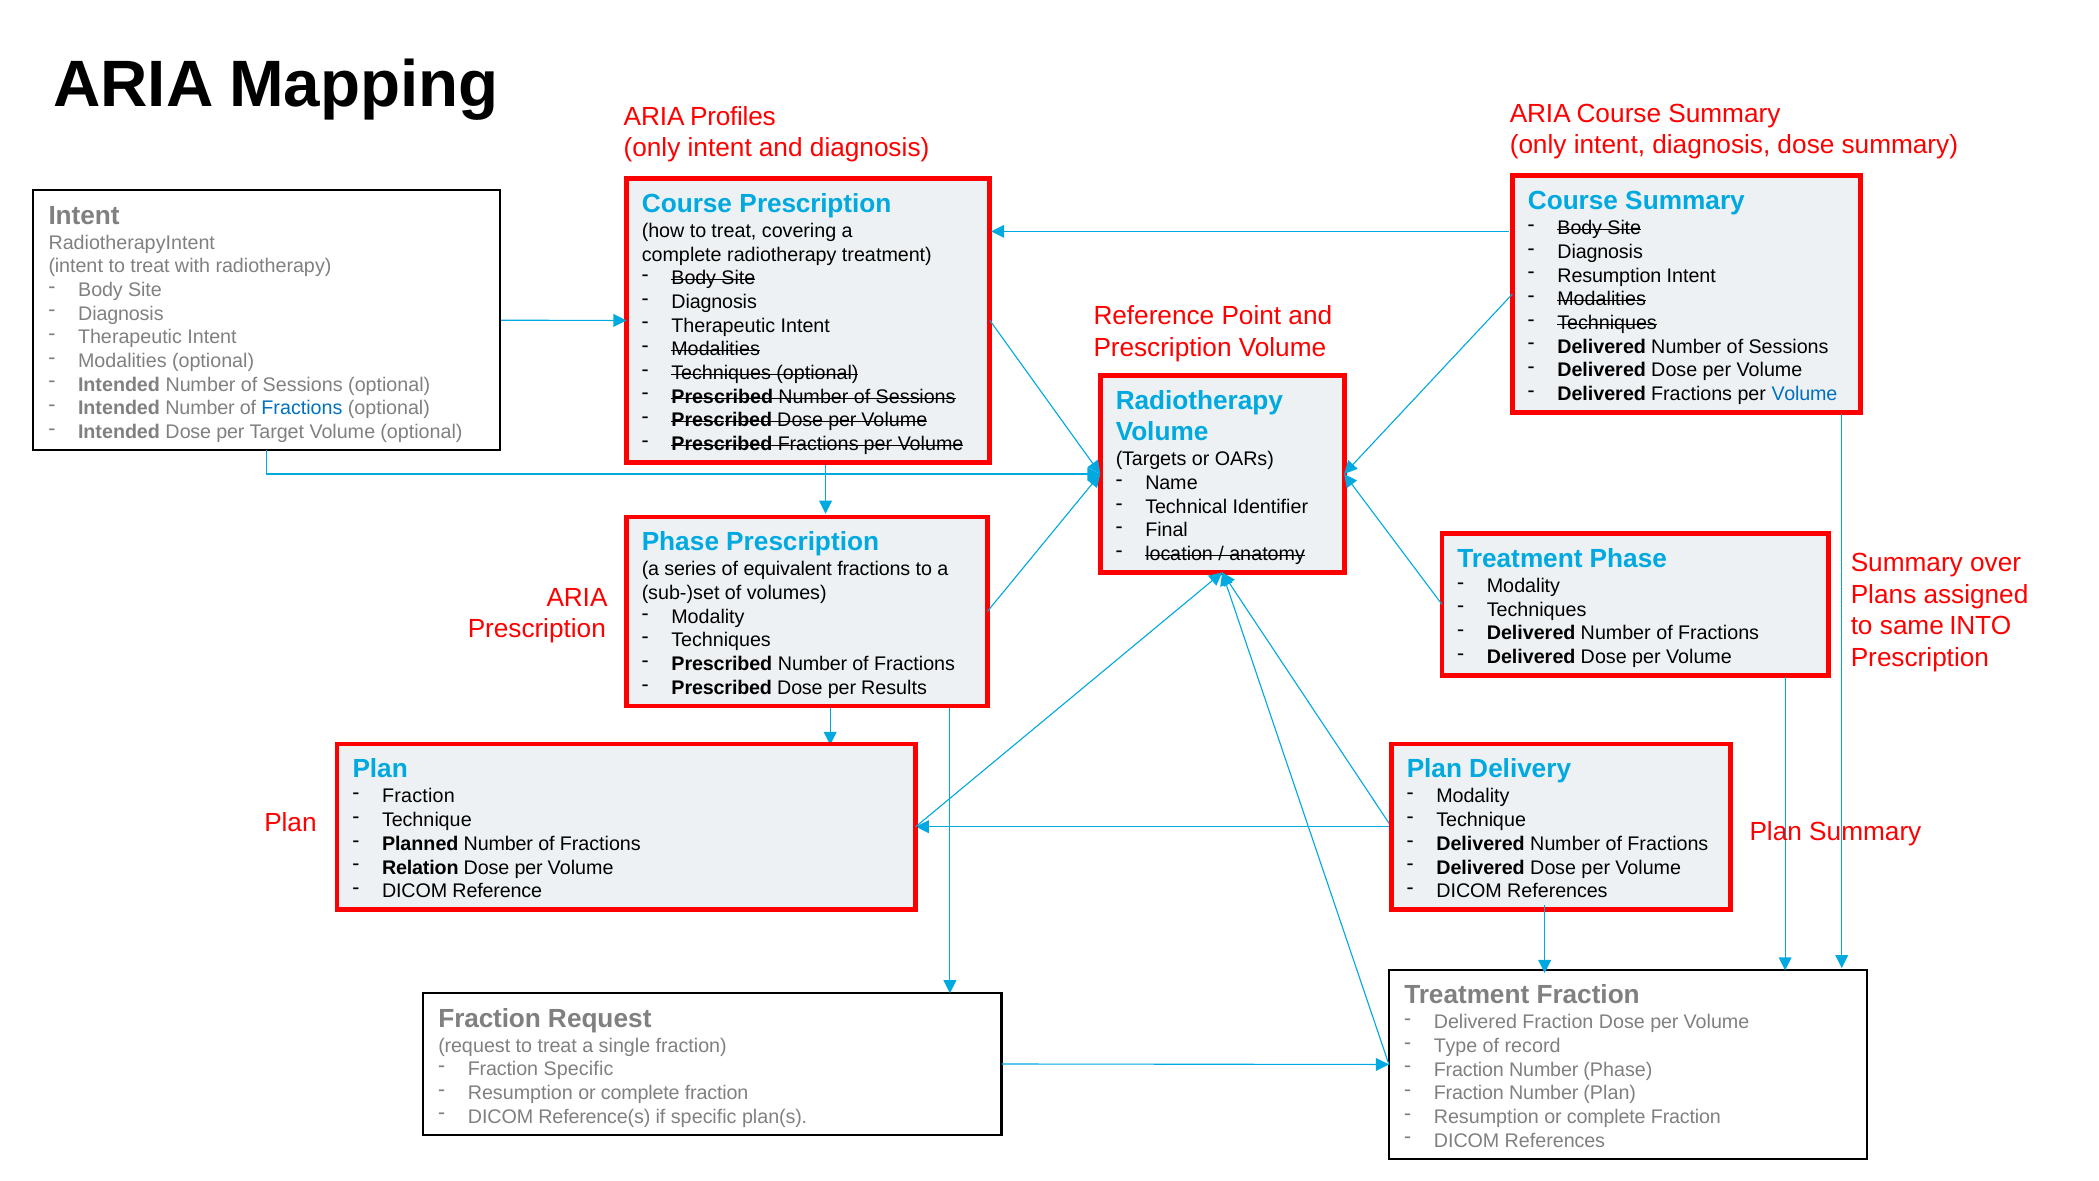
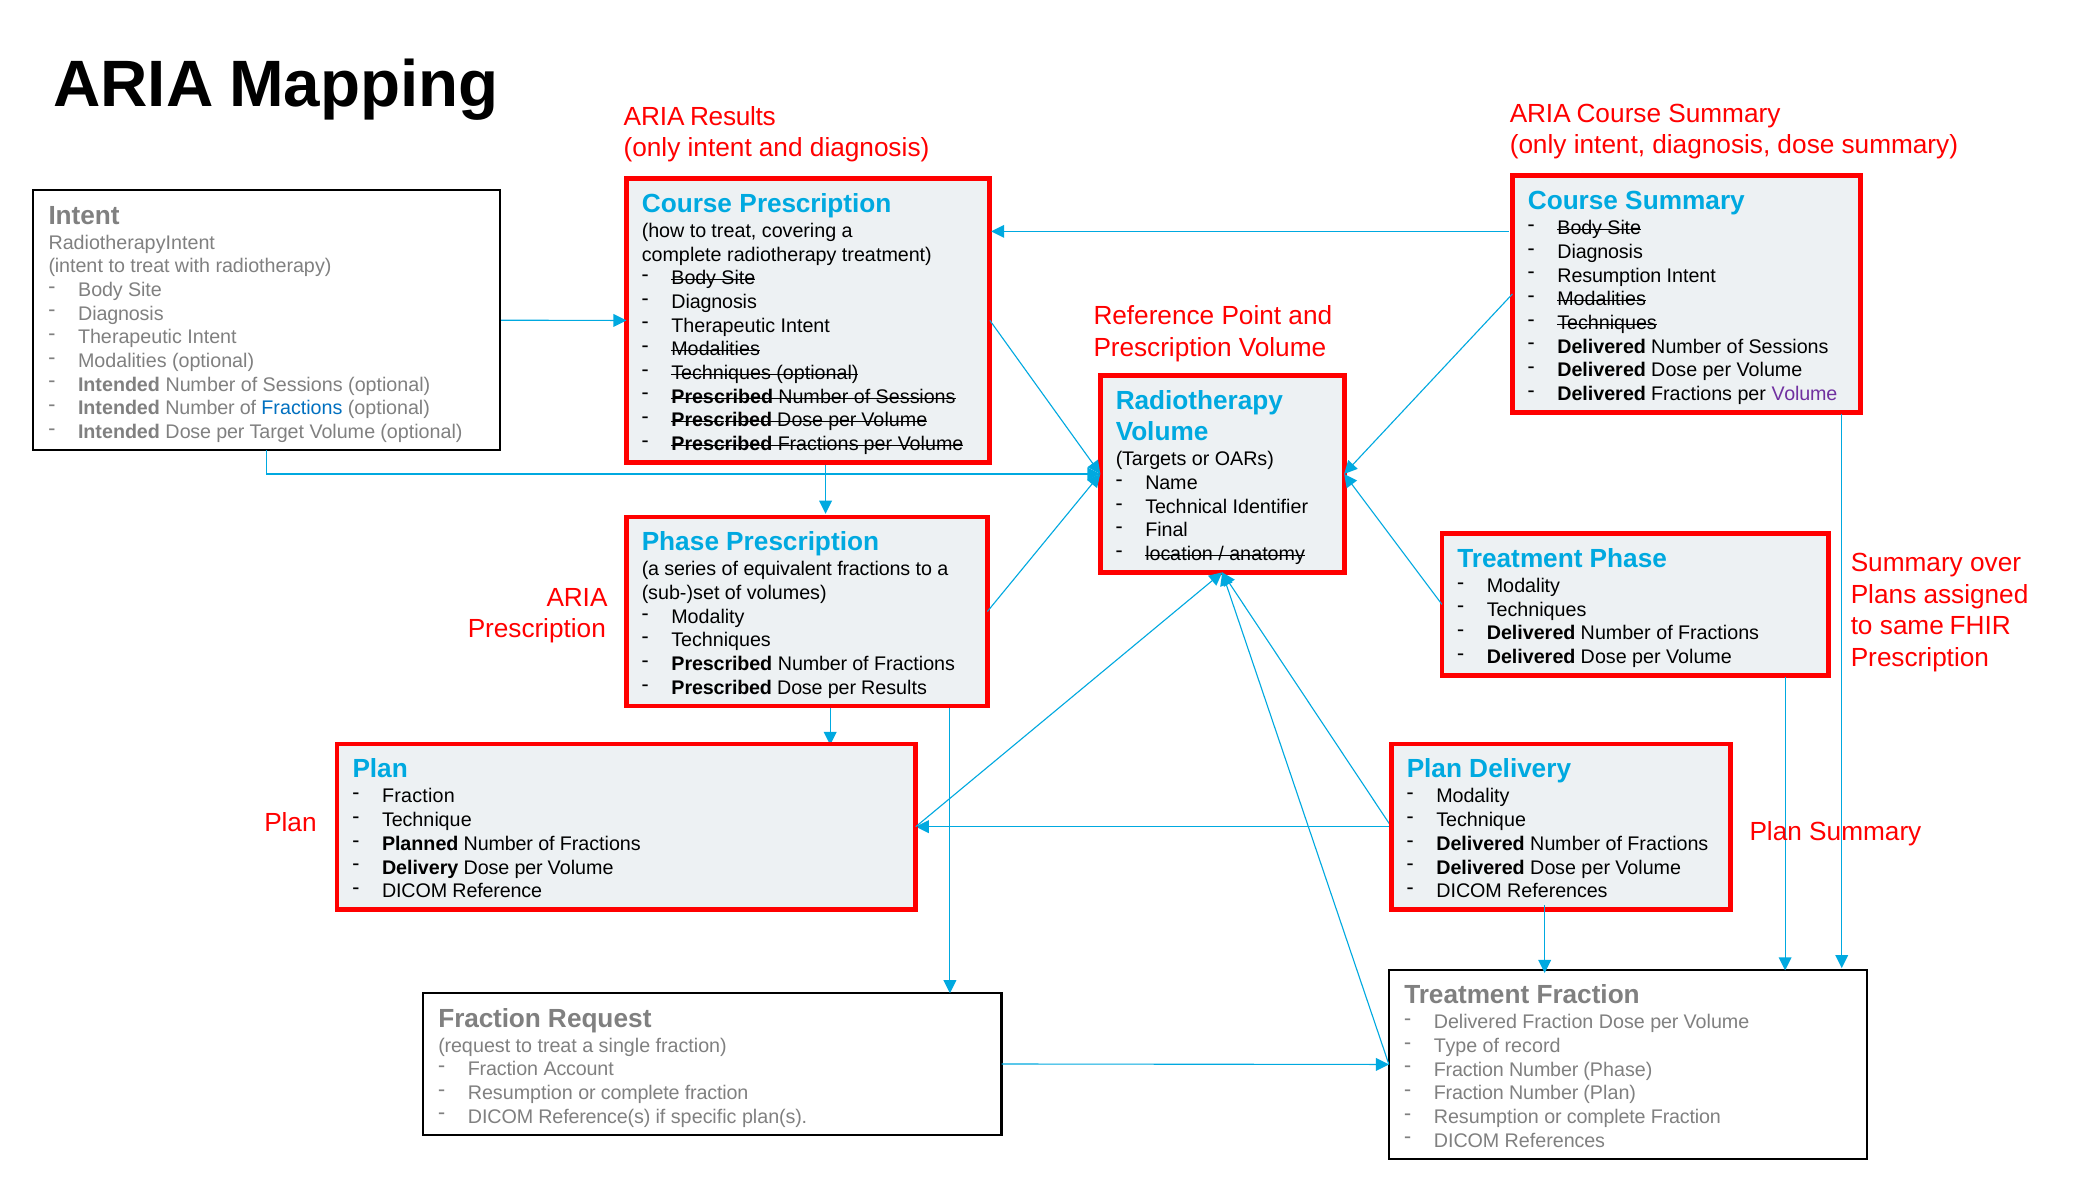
ARIA Profiles: Profiles -> Results
Volume at (1804, 394) colour: blue -> purple
INTO: INTO -> FHIR
Relation at (420, 867): Relation -> Delivery
Fraction Specific: Specific -> Account
